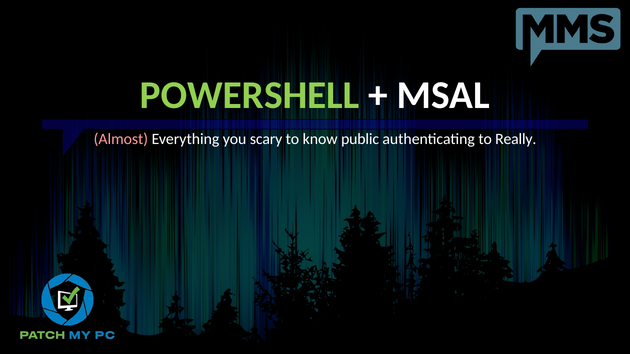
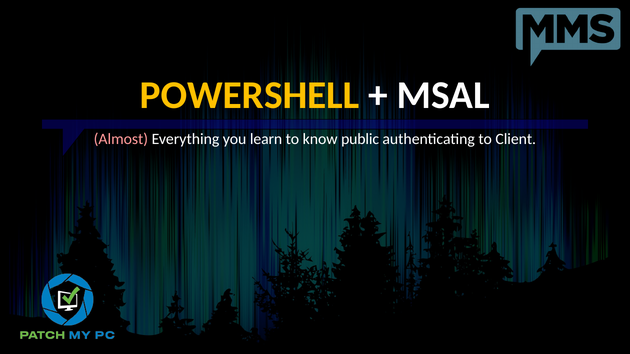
POWERSHELL colour: light green -> yellow
scary: scary -> learn
Really: Really -> Client
